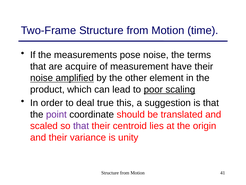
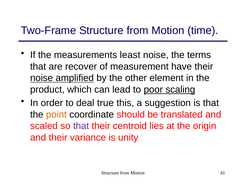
pose: pose -> least
acquire: acquire -> recover
point colour: purple -> orange
